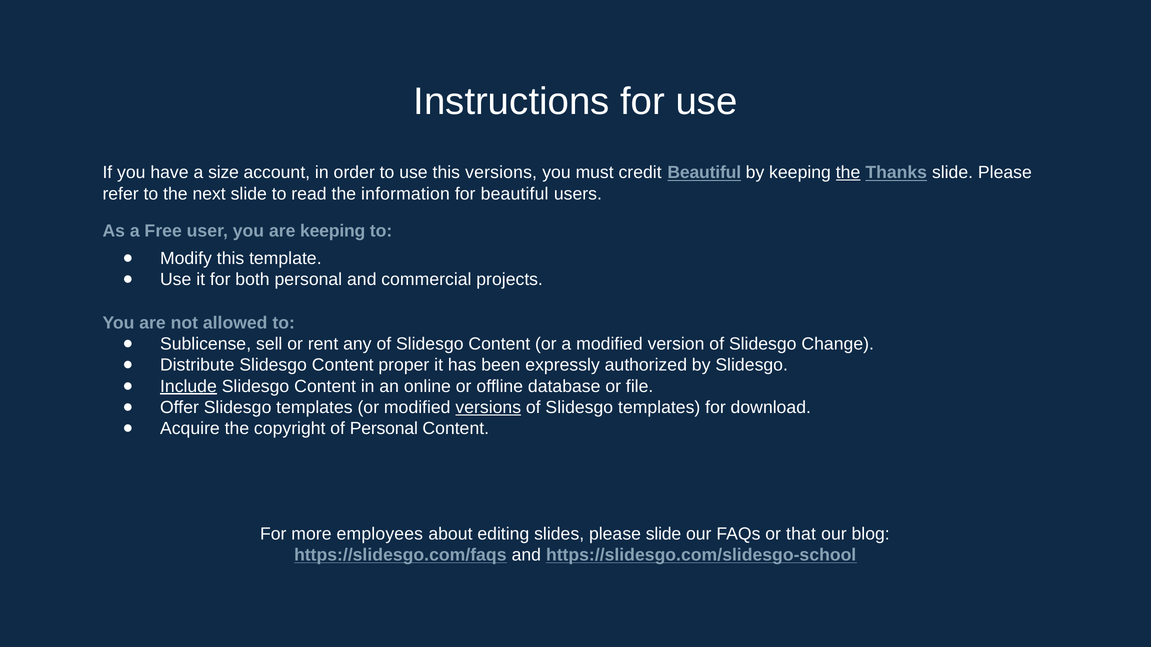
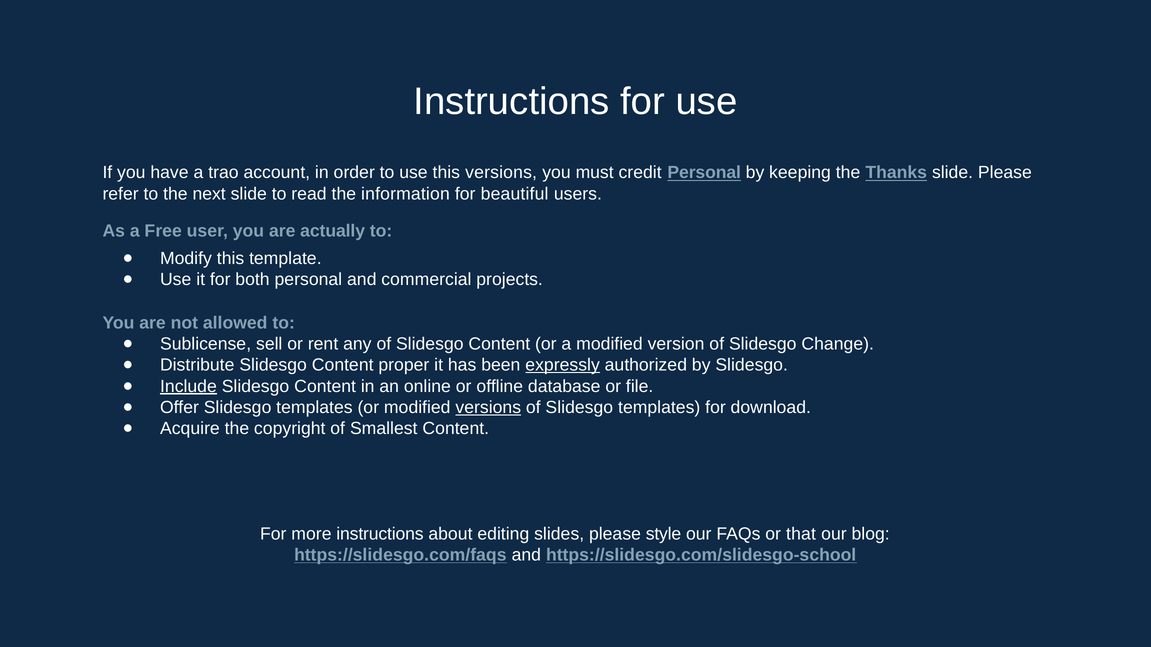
size: size -> trao
credit Beautiful: Beautiful -> Personal
the at (848, 173) underline: present -> none
are keeping: keeping -> actually
expressly underline: none -> present
of Personal: Personal -> Smallest
more employees: employees -> instructions
please slide: slide -> style
